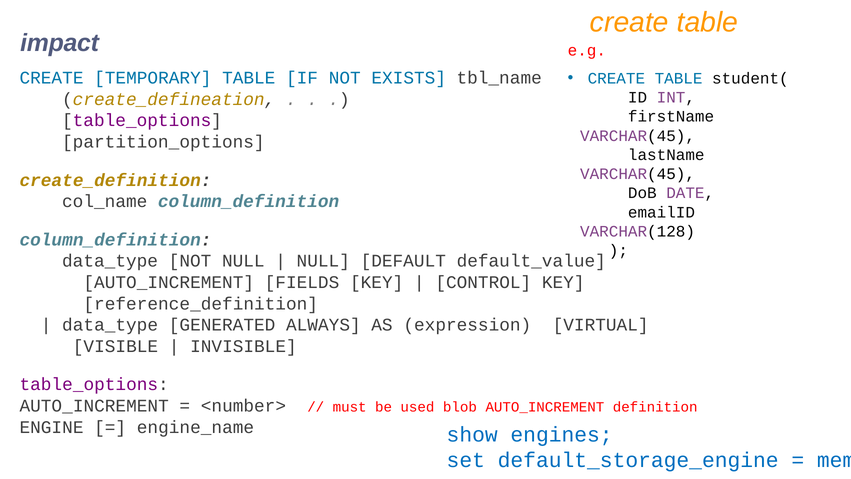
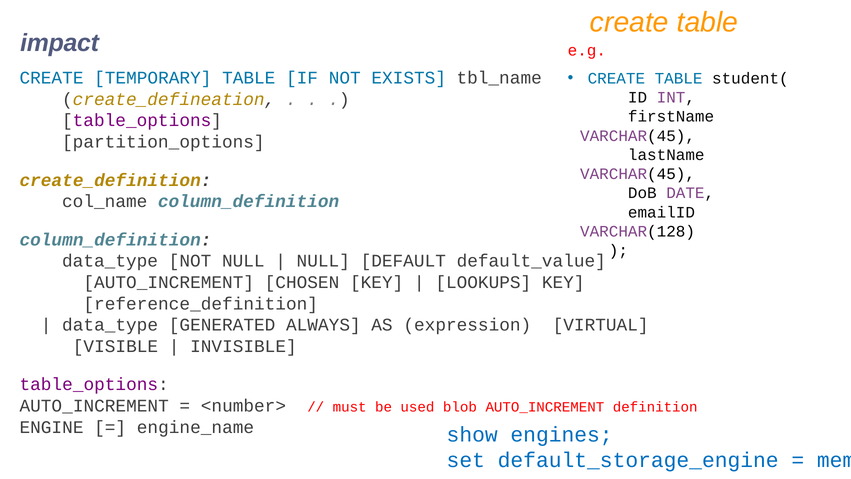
FIELDS: FIELDS -> CHOSEN
CONTROL: CONTROL -> LOOKUPS
